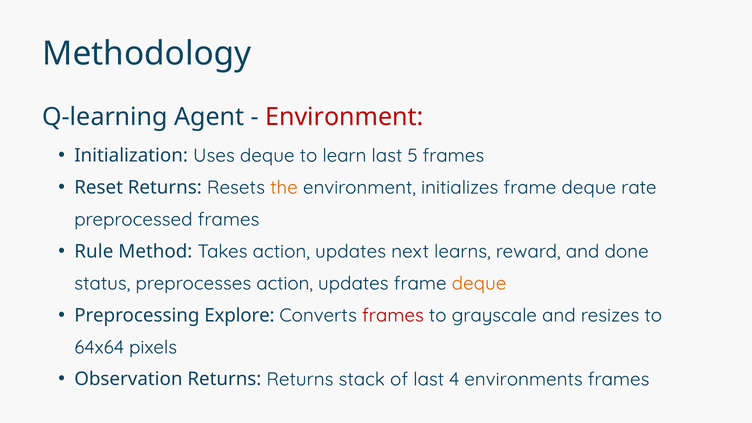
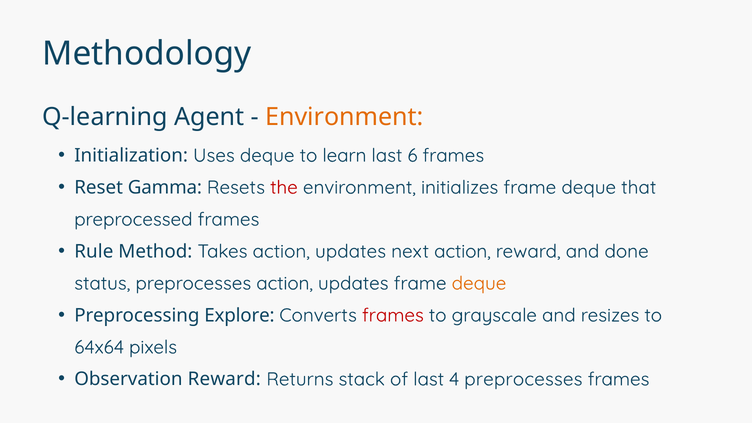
Environment at (344, 117) colour: red -> orange
5: 5 -> 6
Reset Returns: Returns -> Gamma
the colour: orange -> red
rate: rate -> that
next learns: learns -> action
Observation Returns: Returns -> Reward
4 environments: environments -> preprocesses
